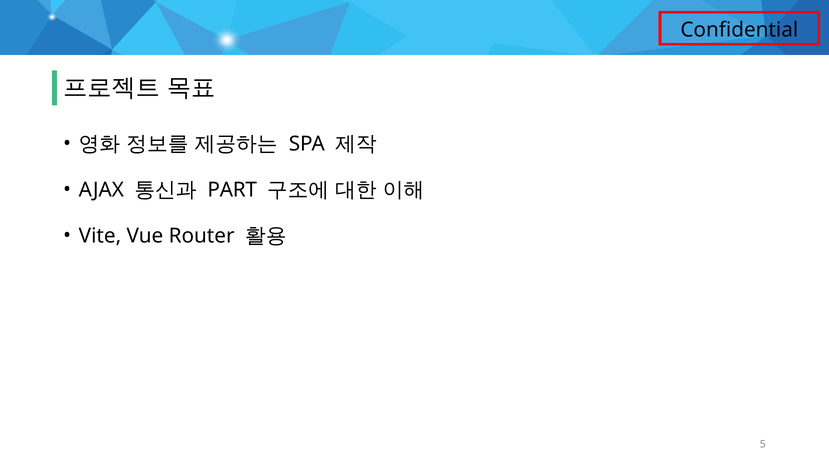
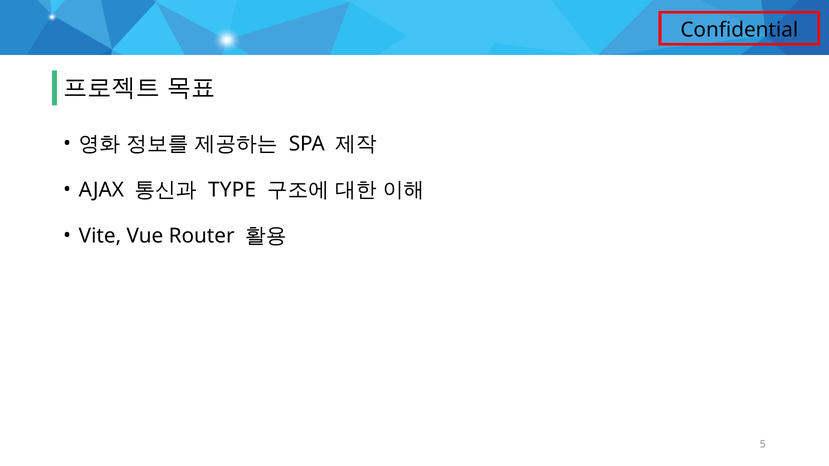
PART: PART -> TYPE
